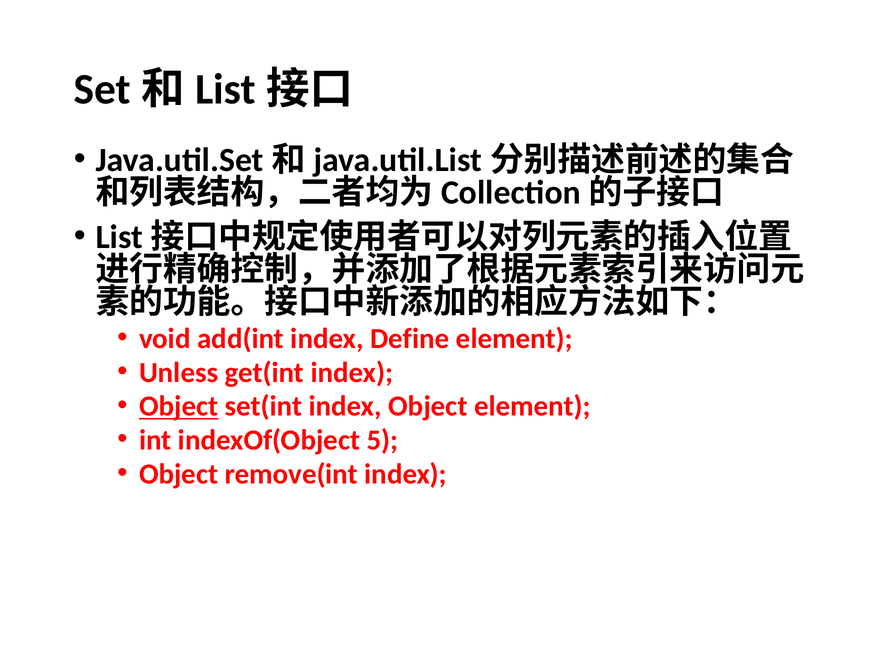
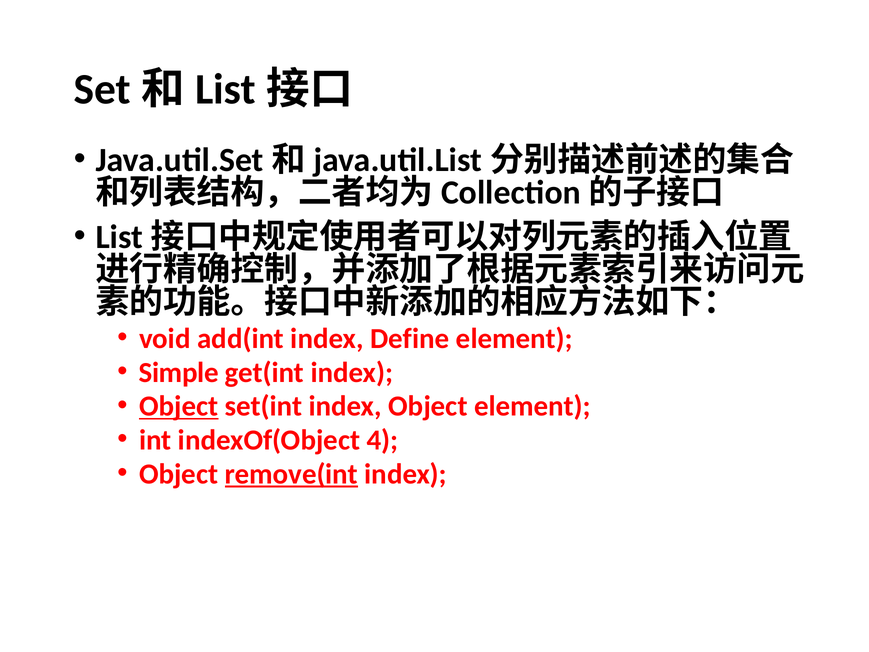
Unless: Unless -> Simple
5: 5 -> 4
remove(int underline: none -> present
